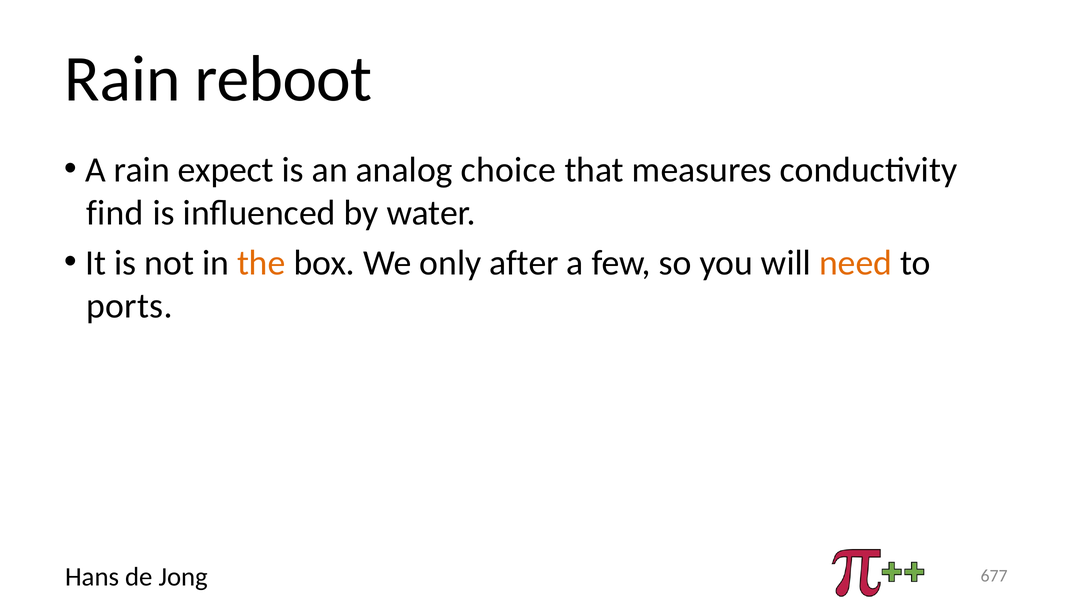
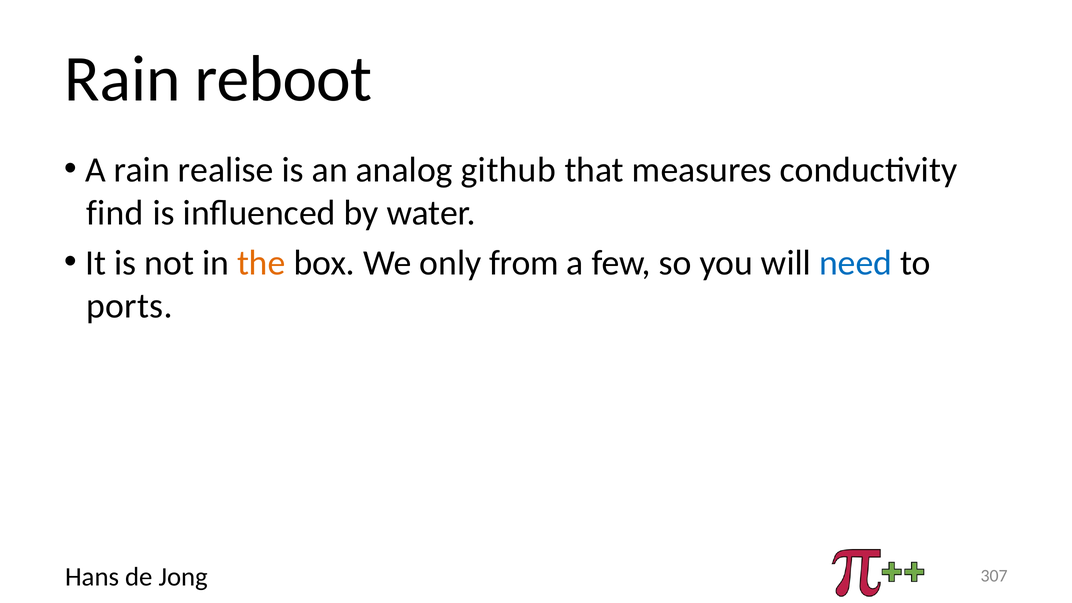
expect: expect -> realise
choice: choice -> github
after: after -> from
need colour: orange -> blue
677: 677 -> 307
